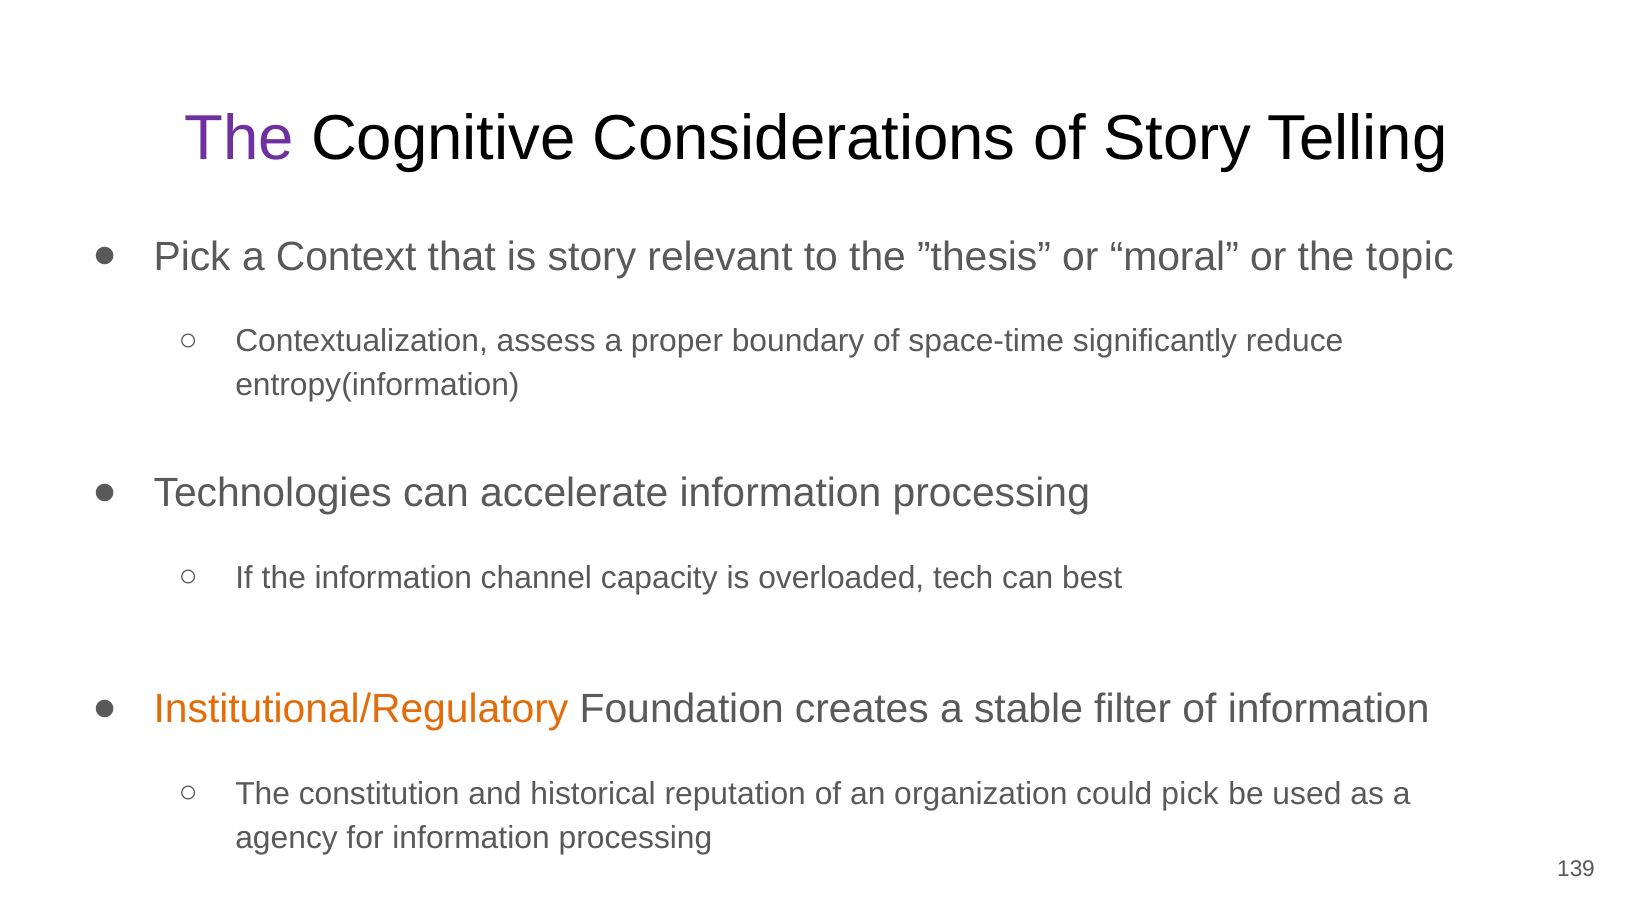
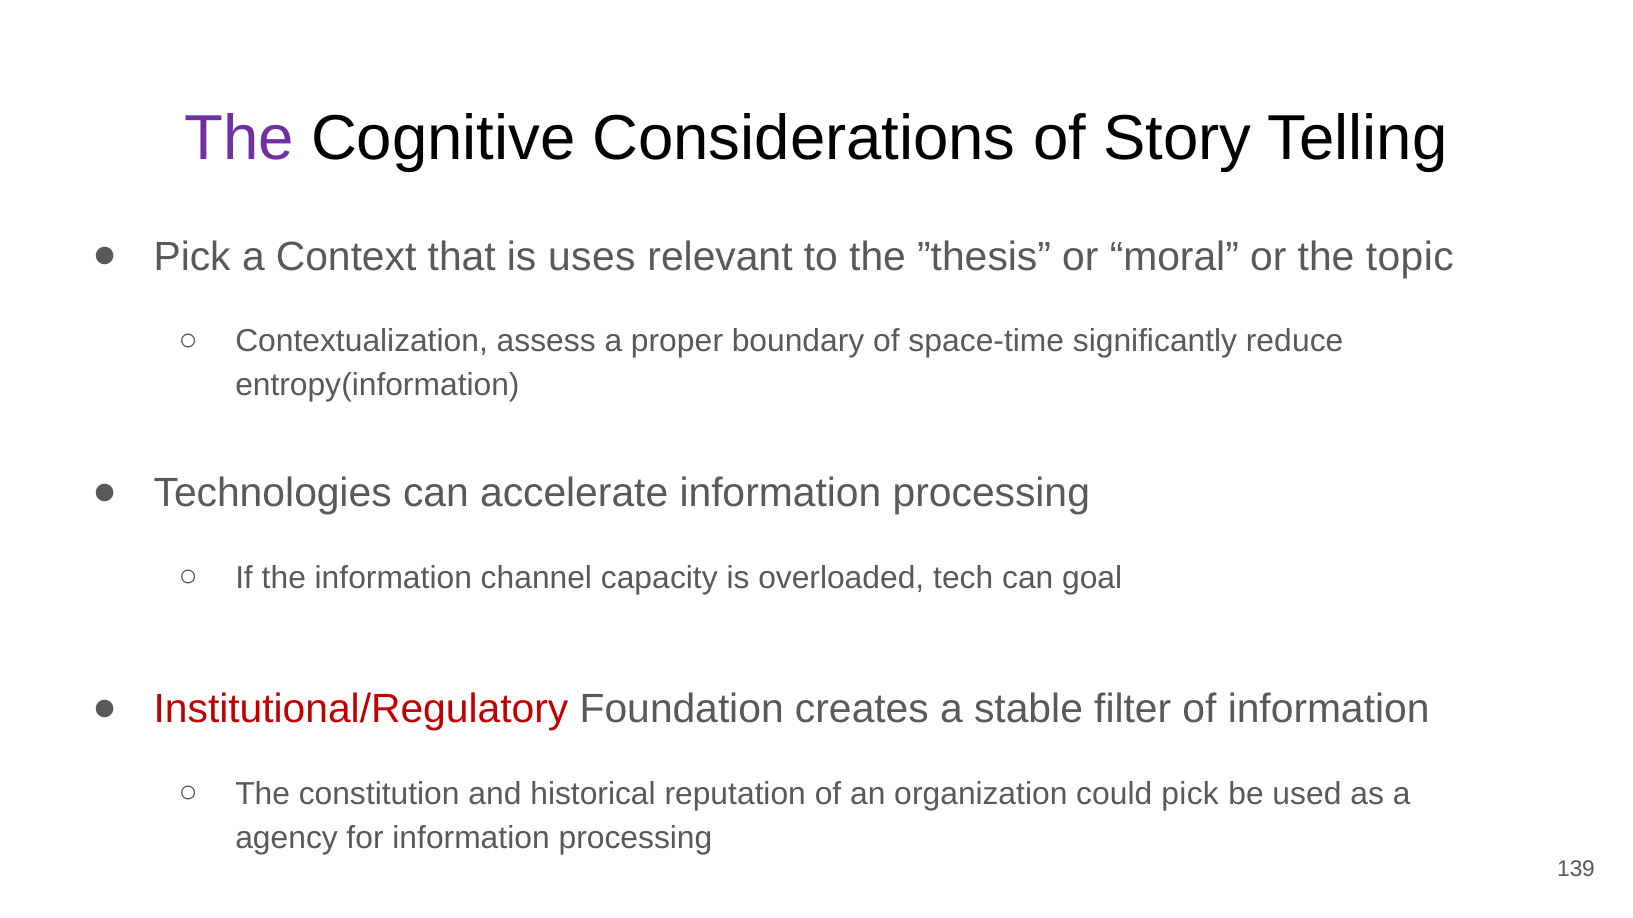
is story: story -> uses
best: best -> goal
Institutional/Regulatory colour: orange -> red
